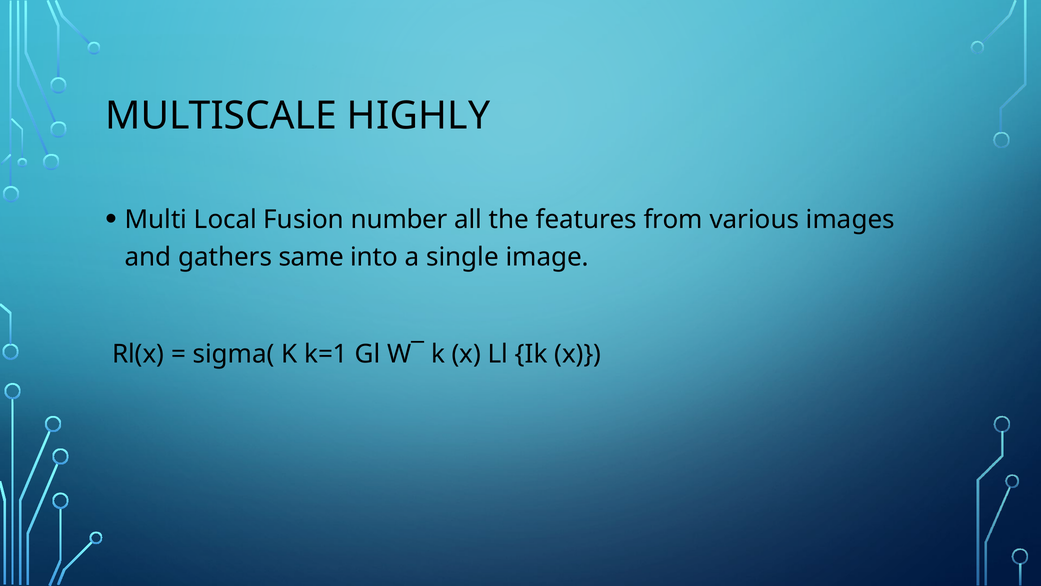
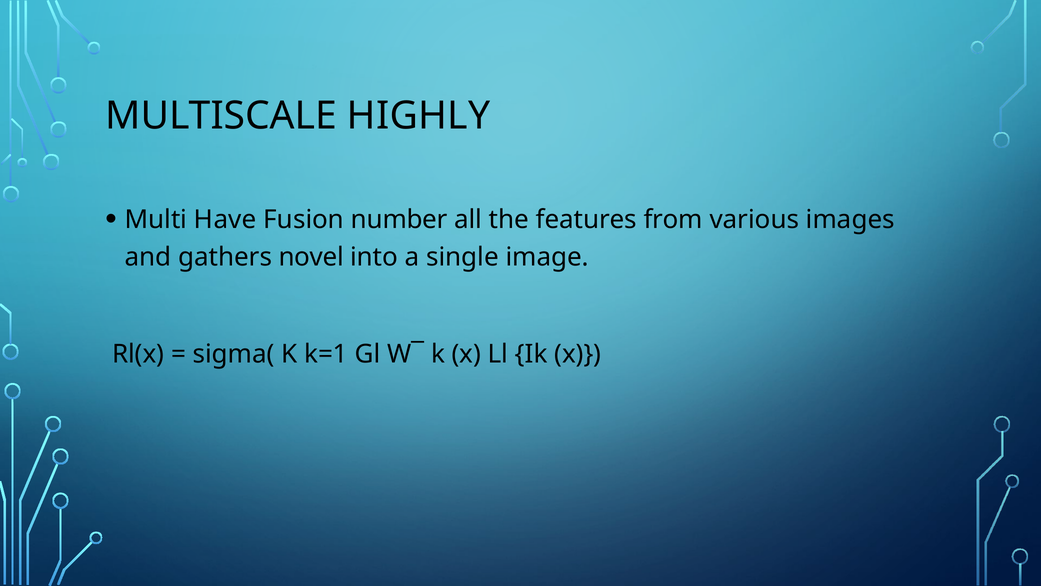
Local: Local -> Have
same: same -> novel
